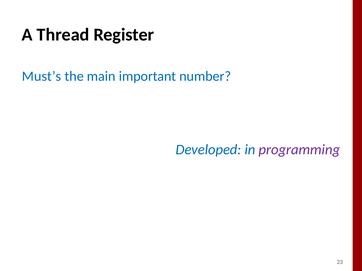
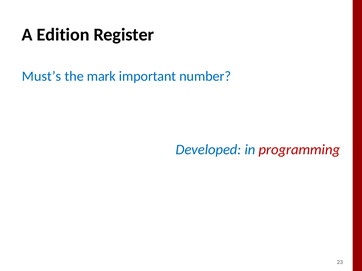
Thread: Thread -> Edition
main: main -> mark
programming colour: purple -> red
